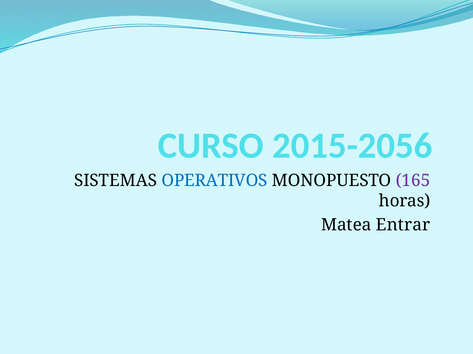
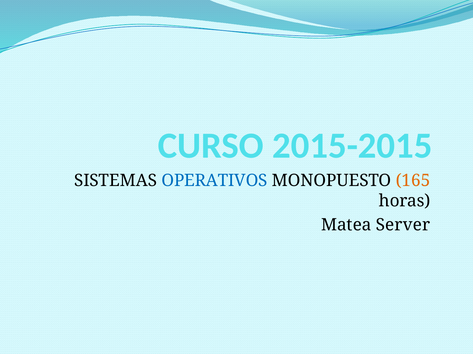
2015-2056: 2015-2056 -> 2015-2015
165 colour: purple -> orange
Entrar: Entrar -> Server
